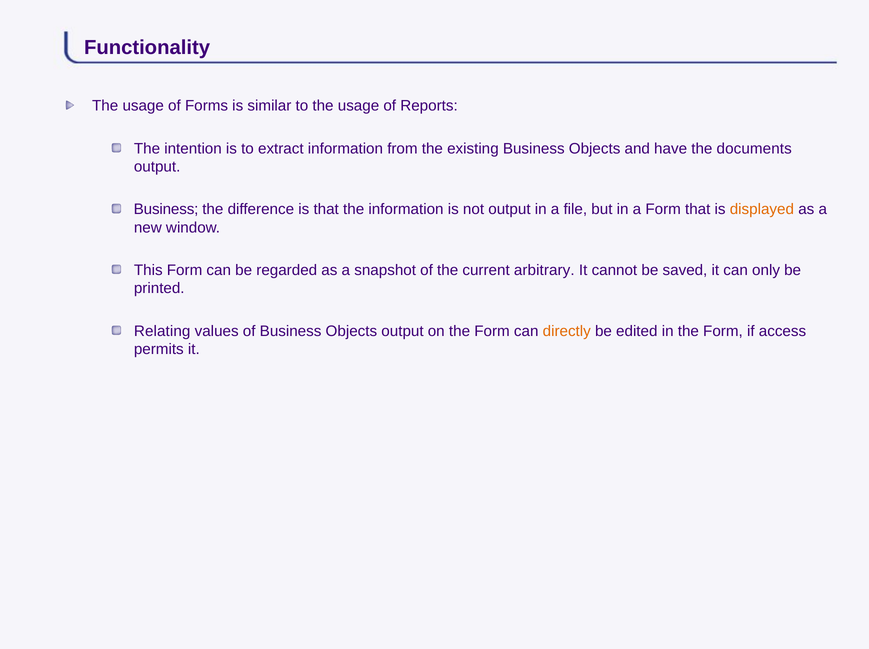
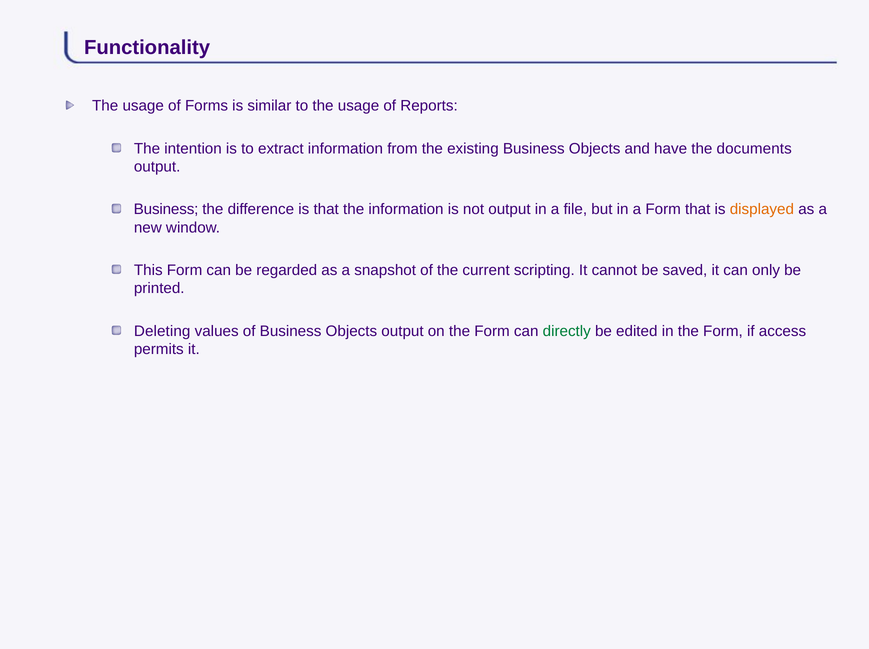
arbitrary: arbitrary -> scripting
Relating: Relating -> Deleting
directly colour: orange -> green
